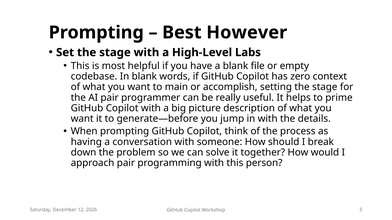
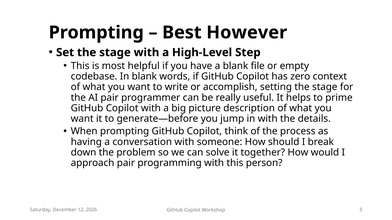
Labs: Labs -> Step
main: main -> write
